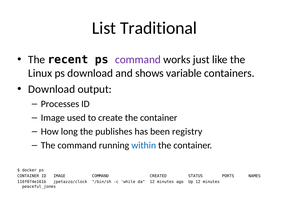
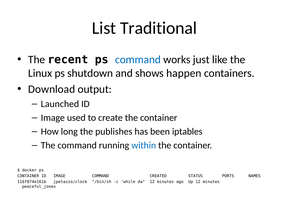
command at (138, 60) colour: purple -> blue
ps download: download -> shutdown
variable: variable -> happen
Processes: Processes -> Launched
registry: registry -> iptables
